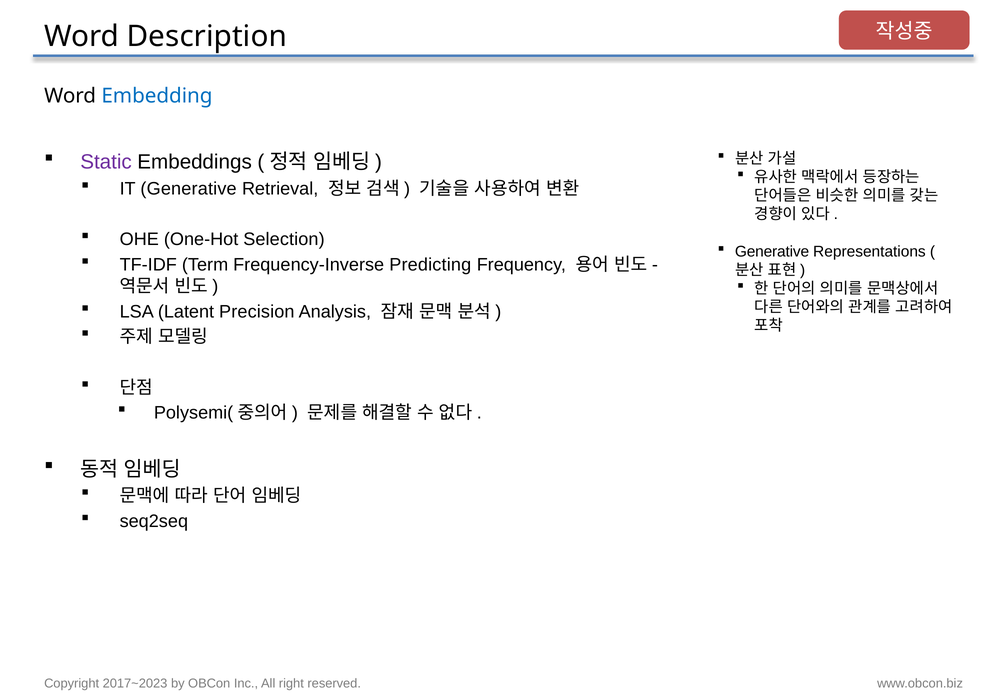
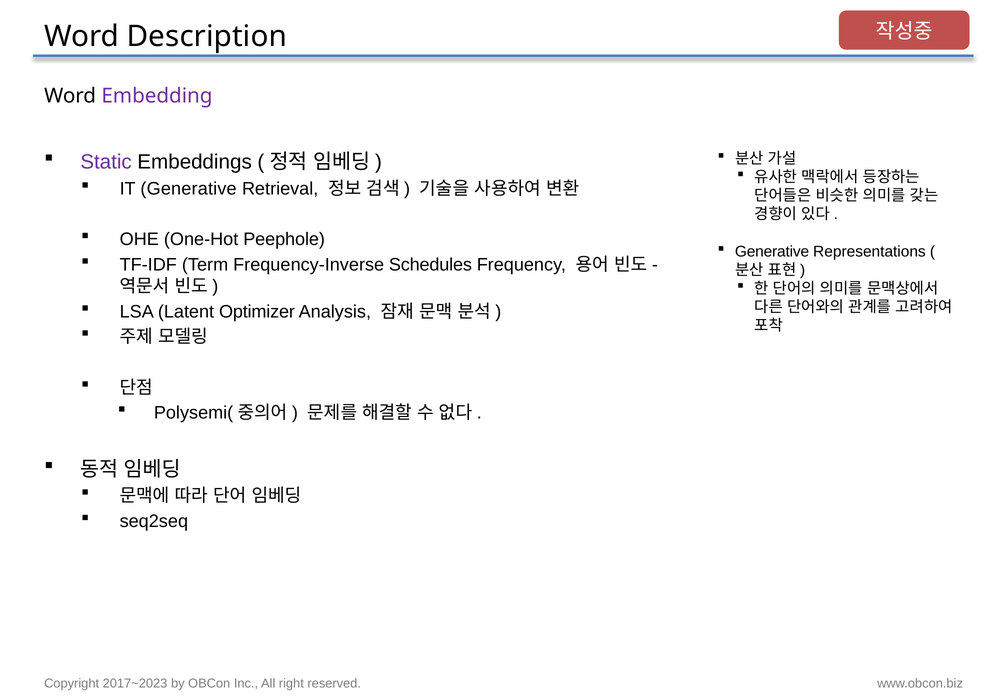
Embedding colour: blue -> purple
Selection: Selection -> Peephole
Predicting: Predicting -> Schedules
Precision: Precision -> Optimizer
